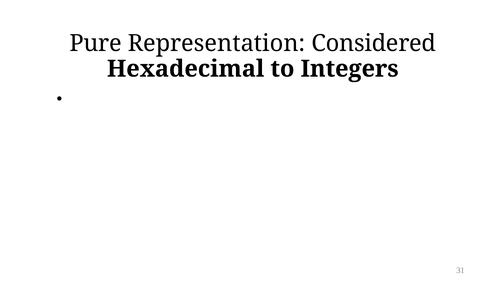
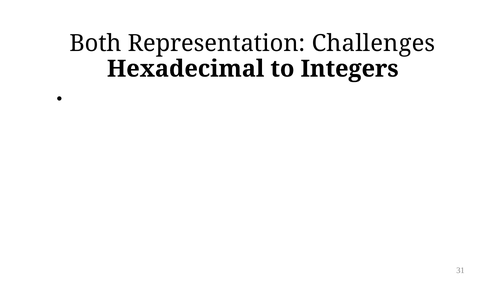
Pure: Pure -> Both
Considered: Considered -> Challenges
